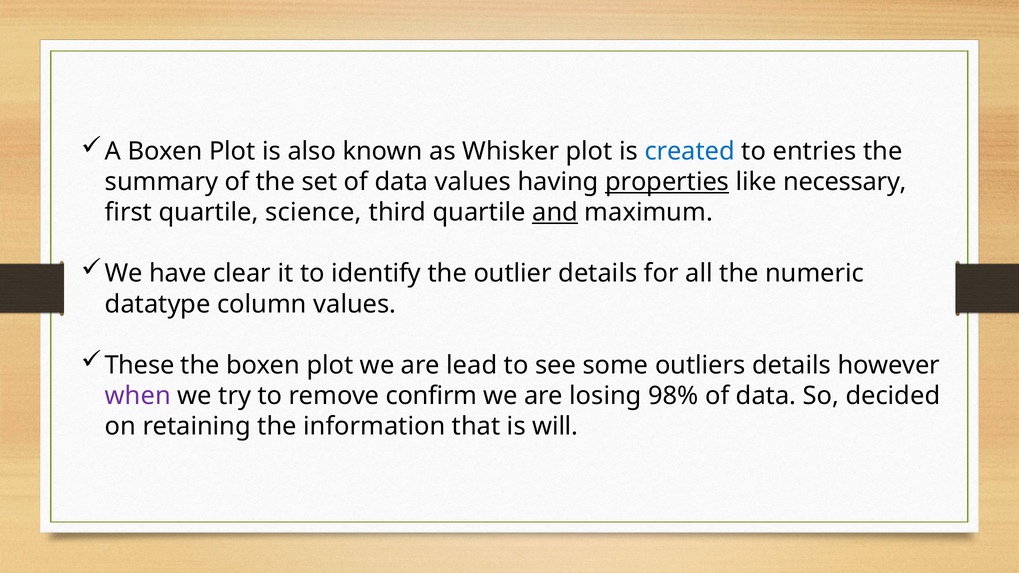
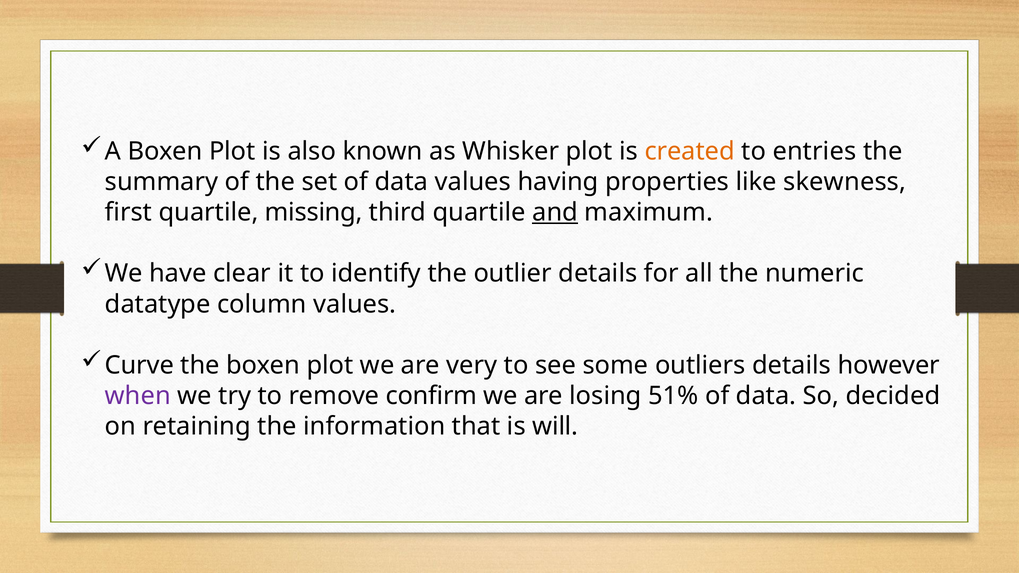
created colour: blue -> orange
properties underline: present -> none
necessary: necessary -> skewness
science: science -> missing
These: These -> Curve
lead: lead -> very
98%: 98% -> 51%
